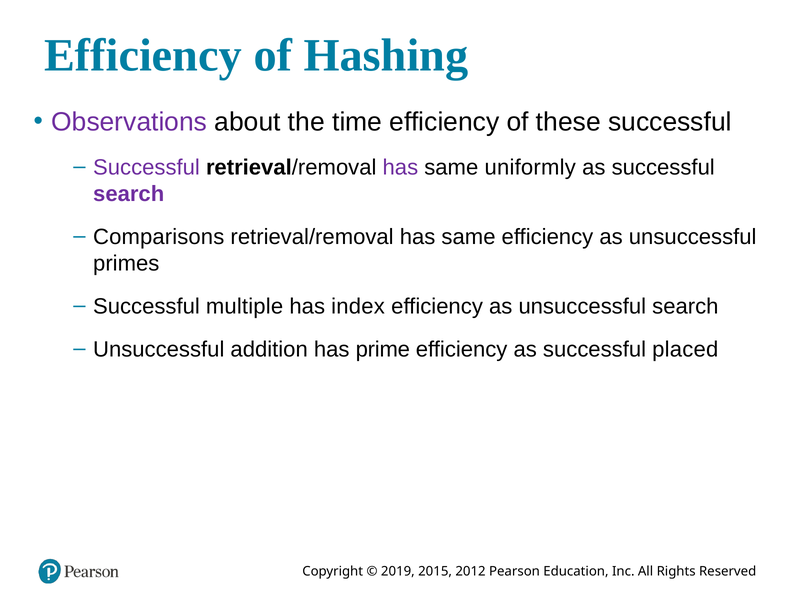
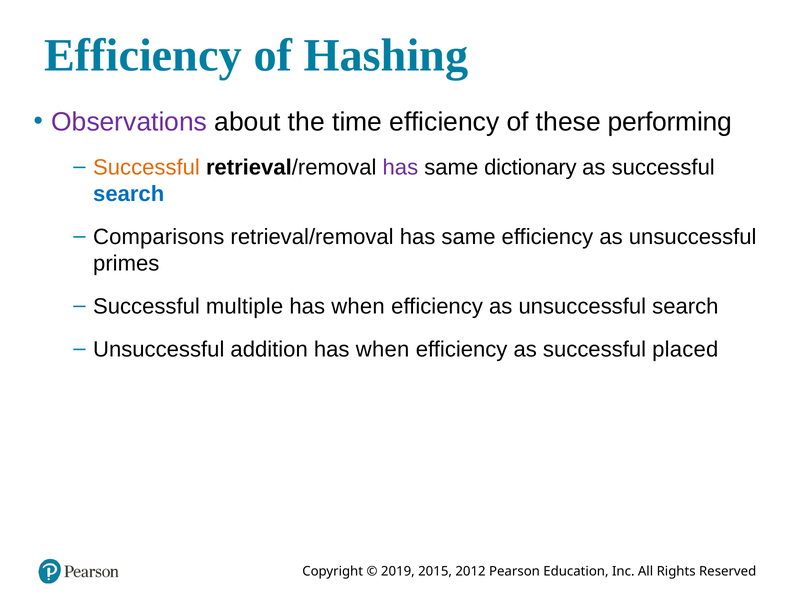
these successful: successful -> performing
Successful at (146, 167) colour: purple -> orange
uniformly: uniformly -> dictionary
search at (129, 194) colour: purple -> blue
index at (358, 306): index -> when
addition has prime: prime -> when
